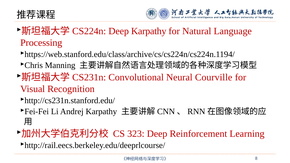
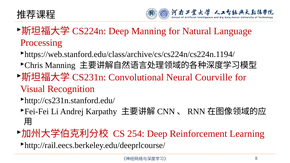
Deep Karpathy: Karpathy -> Manning
323: 323 -> 254
